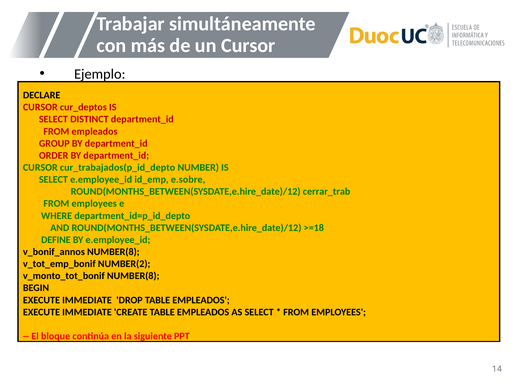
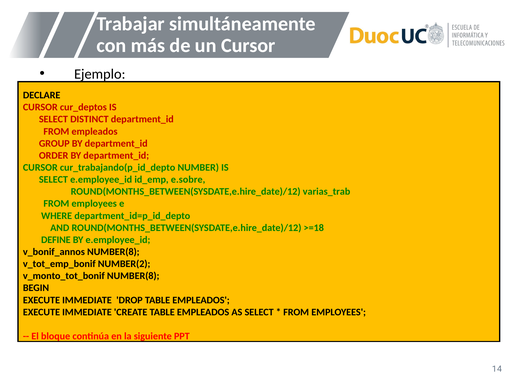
cur_trabajados(p_id_depto: cur_trabajados(p_id_depto -> cur_trabajando(p_id_depto
cerrar_trab: cerrar_trab -> varias_trab
